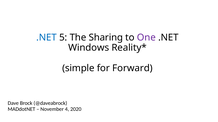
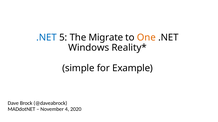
Sharing: Sharing -> Migrate
One colour: purple -> orange
Forward: Forward -> Example
